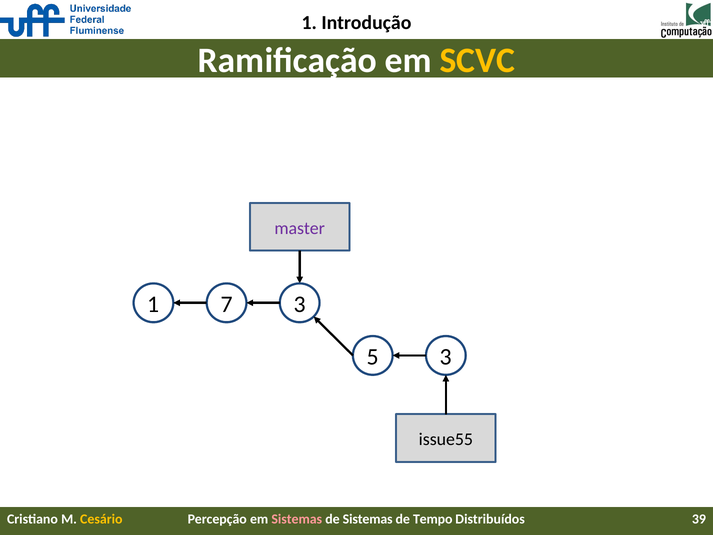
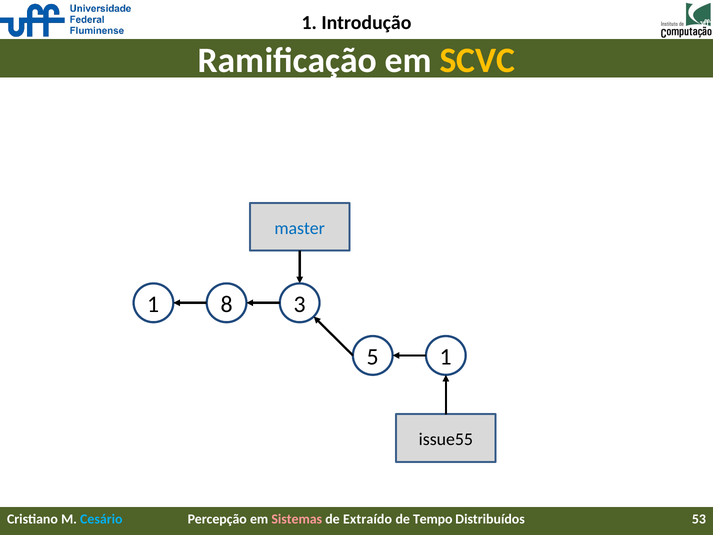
master colour: purple -> blue
7: 7 -> 8
5 3: 3 -> 1
Cesário colour: yellow -> light blue
de Sistemas: Sistemas -> Extraído
39: 39 -> 53
